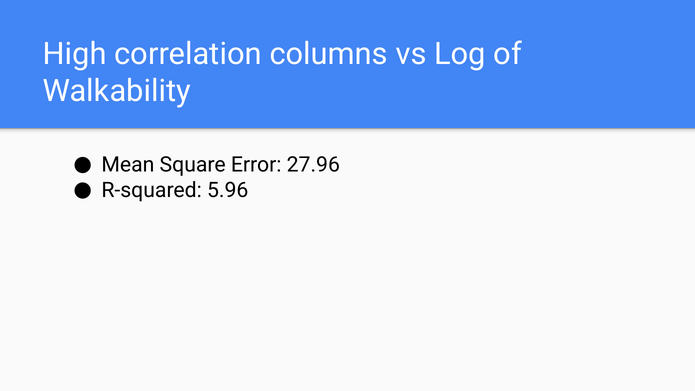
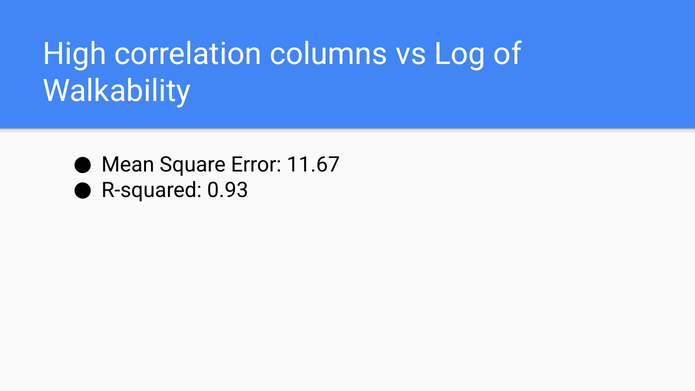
27.96: 27.96 -> 11.67
5.96: 5.96 -> 0.93
